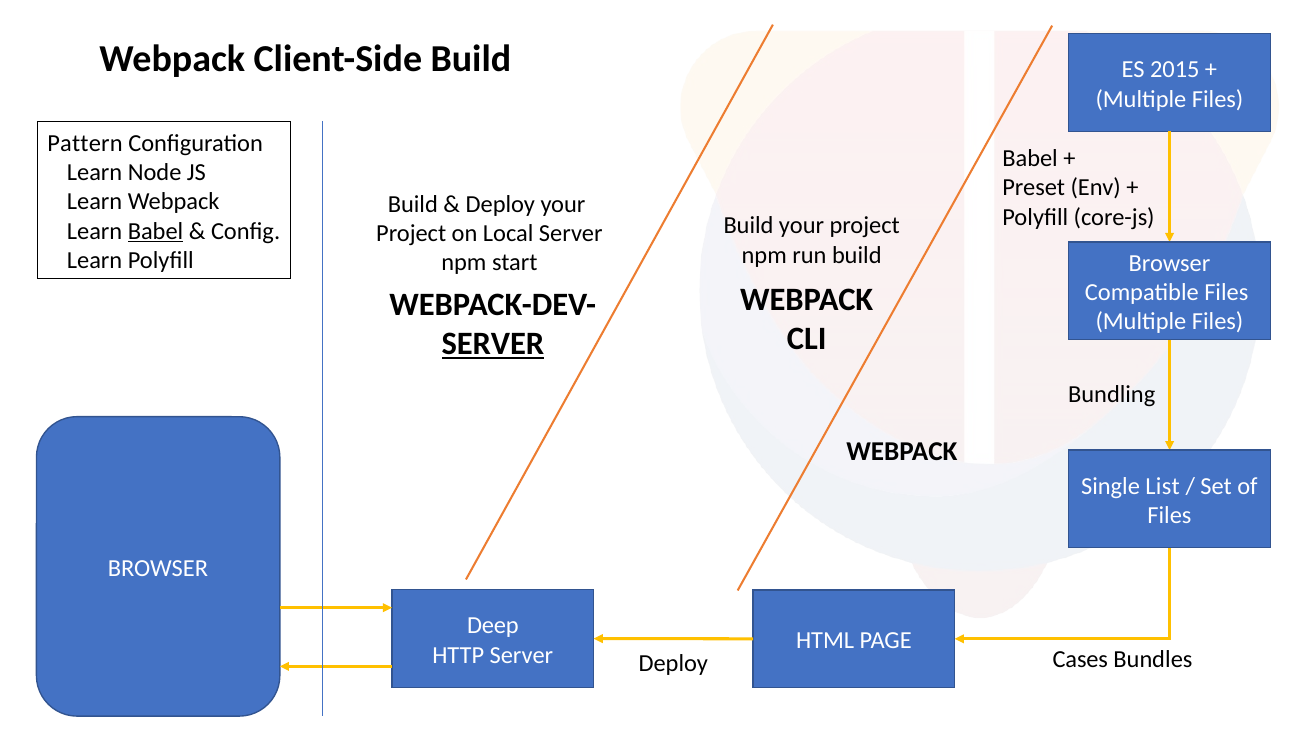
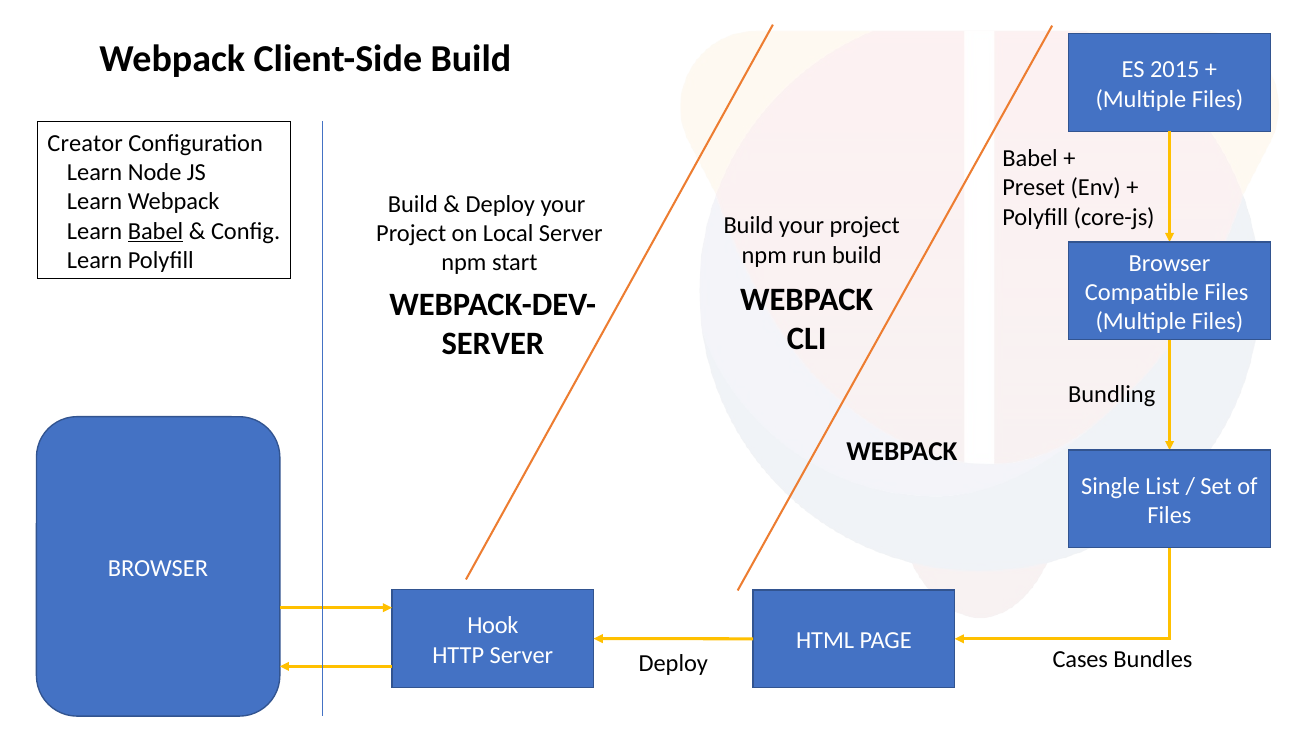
Pattern: Pattern -> Creator
SERVER at (493, 344) underline: present -> none
Deep: Deep -> Hook
